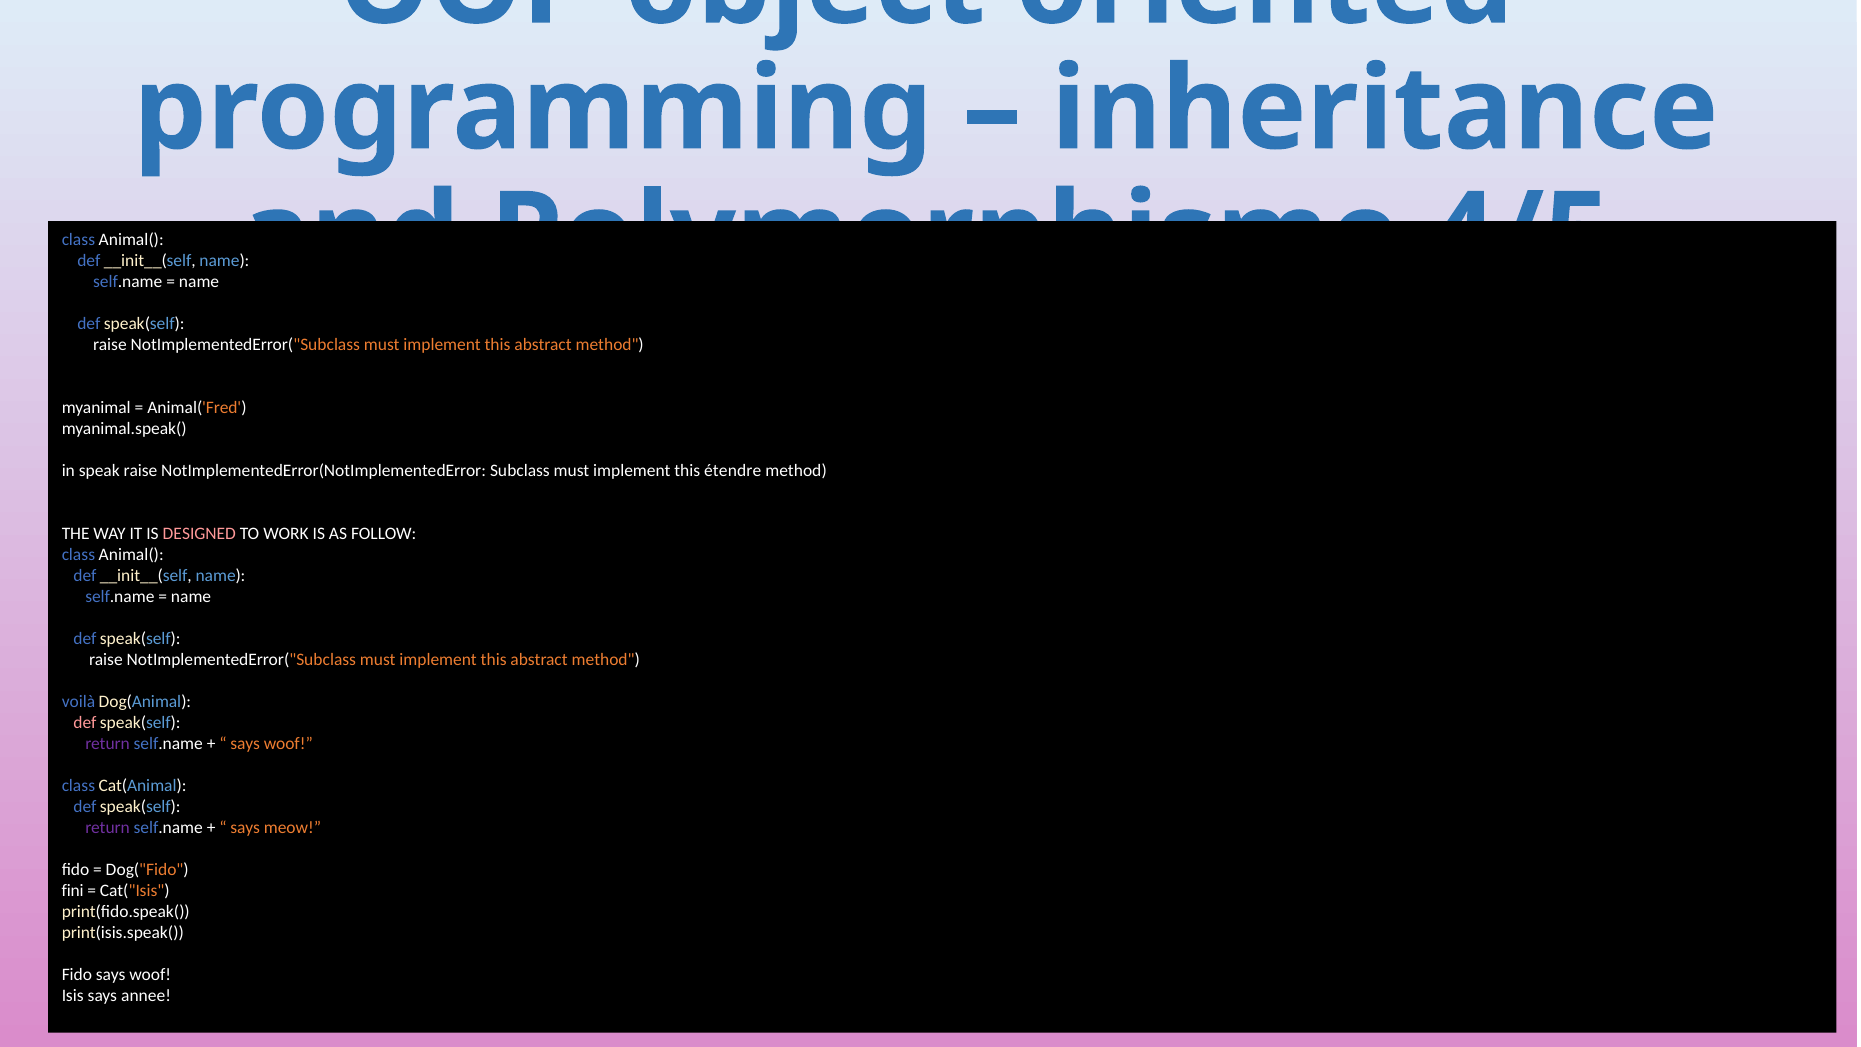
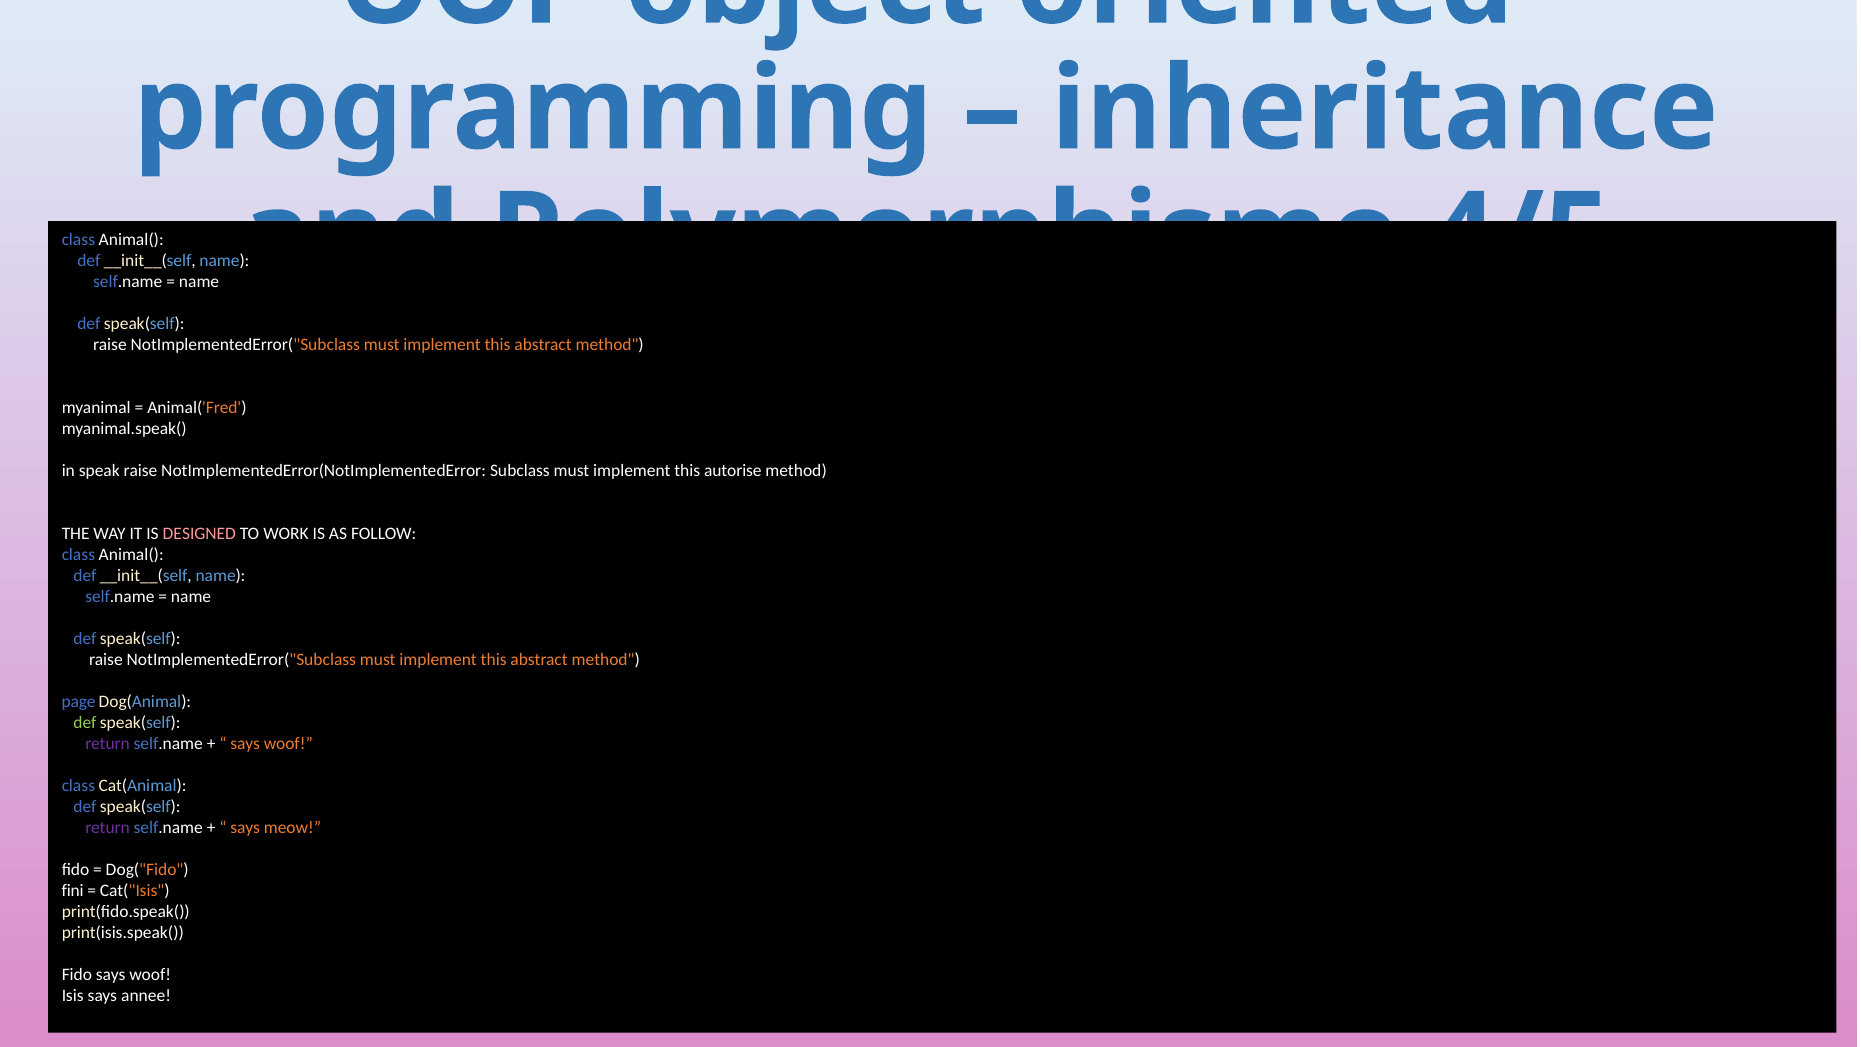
étendre: étendre -> autorise
voilà: voilà -> page
def at (85, 723) colour: pink -> light green
